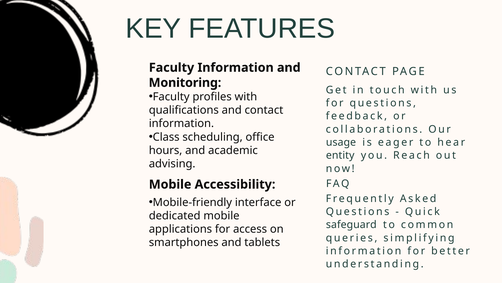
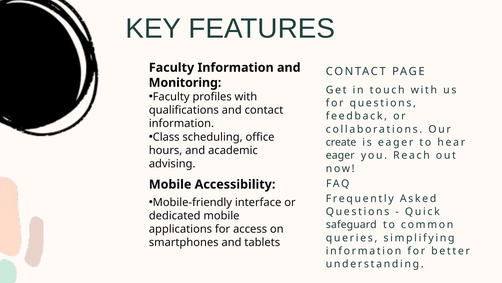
usage: usage -> create
entity at (340, 155): entity -> eager
